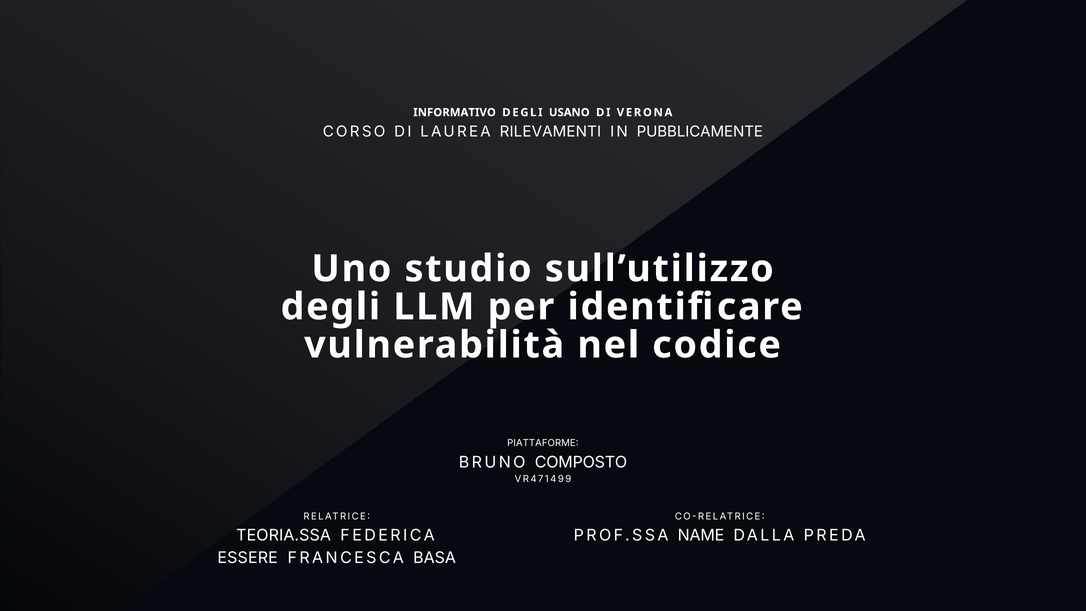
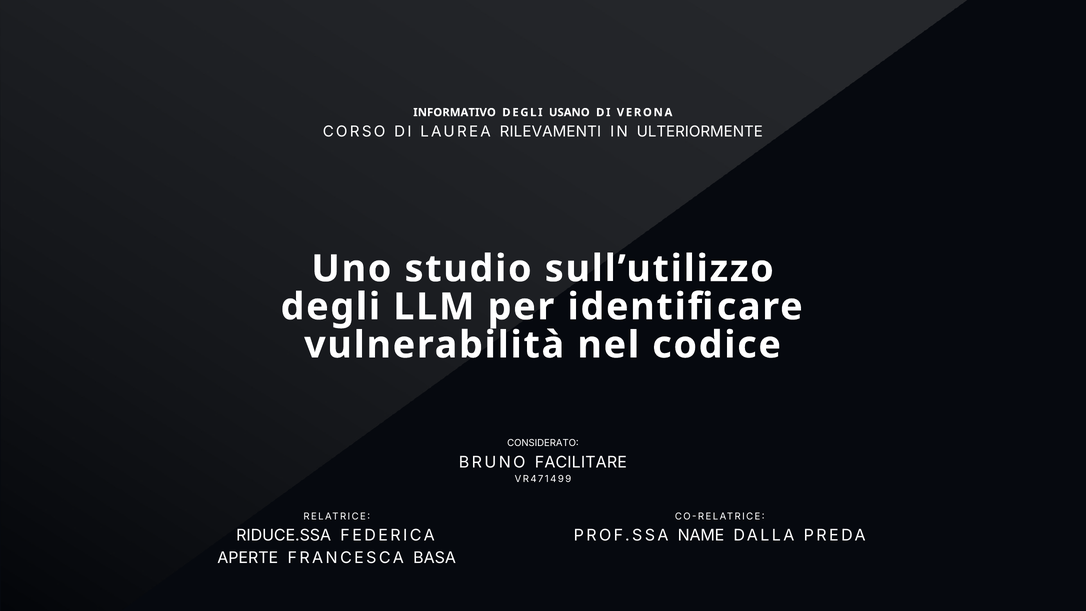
PUBBLICAMENTE: PUBBLICAMENTE -> ULTERIORMENTE
PIATTAFORME: PIATTAFORME -> CONSIDERATO
COMPOSTO: COMPOSTO -> FACILITARE
TEORIA.SSA: TEORIA.SSA -> RIDUCE.SSA
ESSERE: ESSERE -> APERTE
